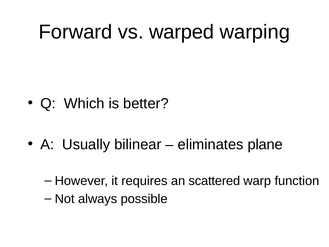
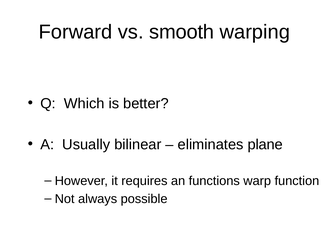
warped: warped -> smooth
scattered: scattered -> functions
